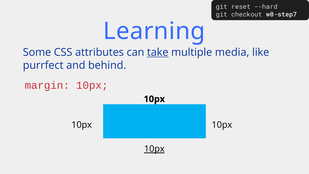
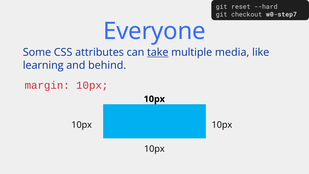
Learning: Learning -> Everyone
purrfect: purrfect -> learning
10px at (154, 149) underline: present -> none
